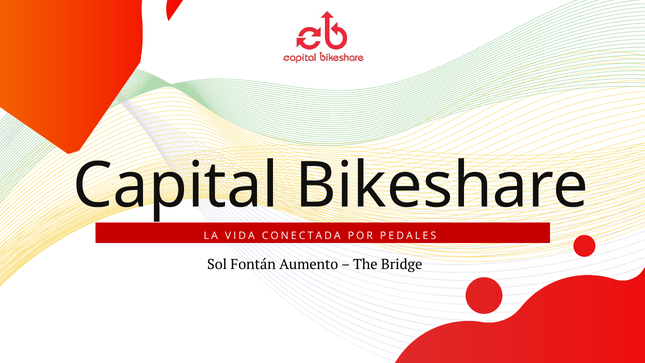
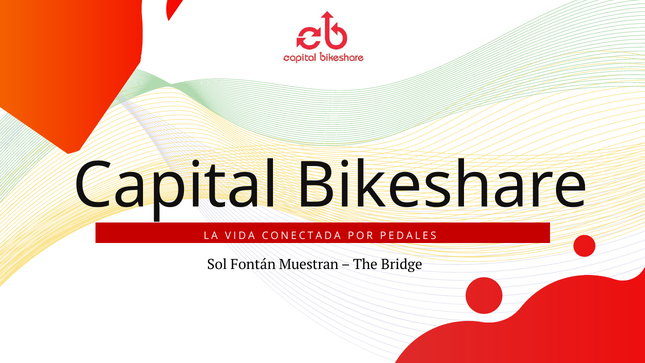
Aumento: Aumento -> Muestran
